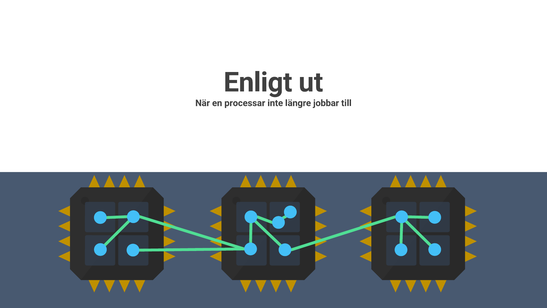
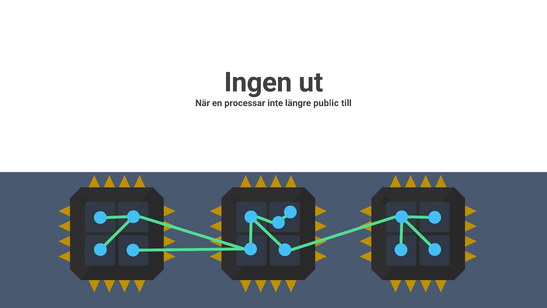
Enligt: Enligt -> Ingen
jobbar: jobbar -> public
